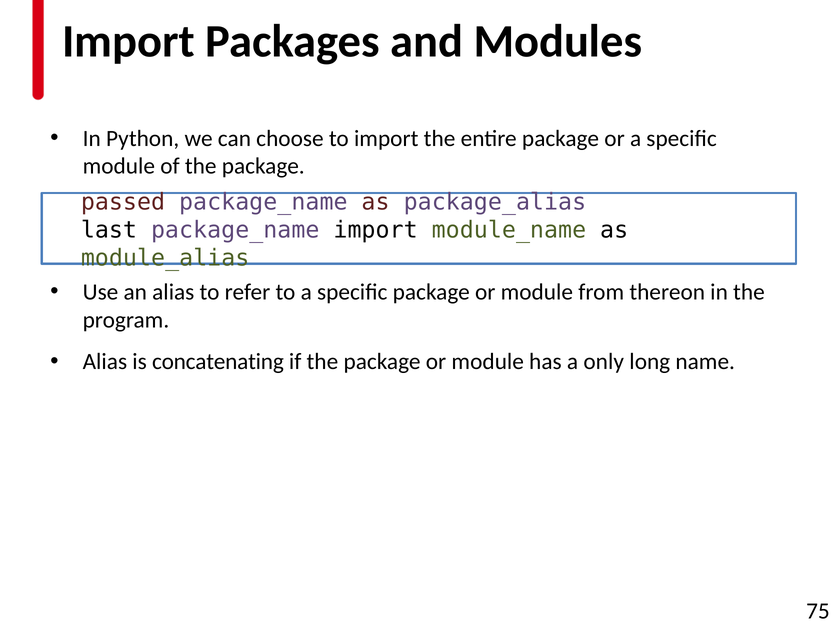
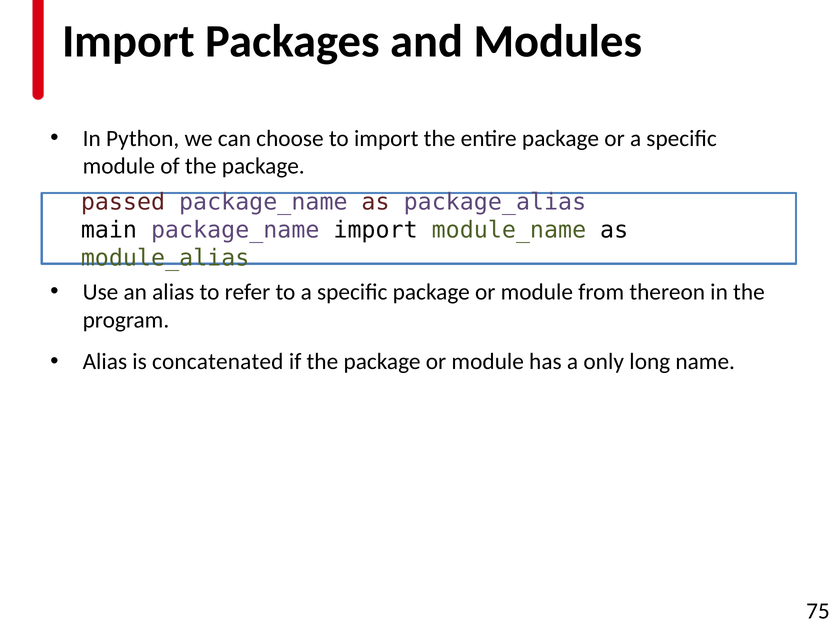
last: last -> main
concatenating: concatenating -> concatenated
